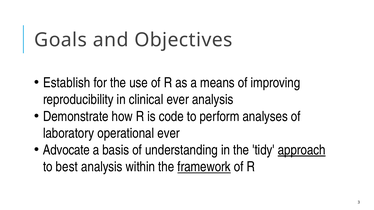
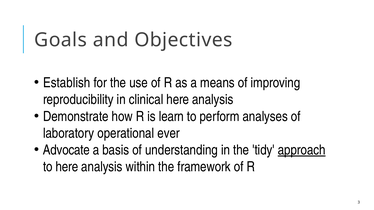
clinical ever: ever -> here
code: code -> learn
to best: best -> here
framework underline: present -> none
